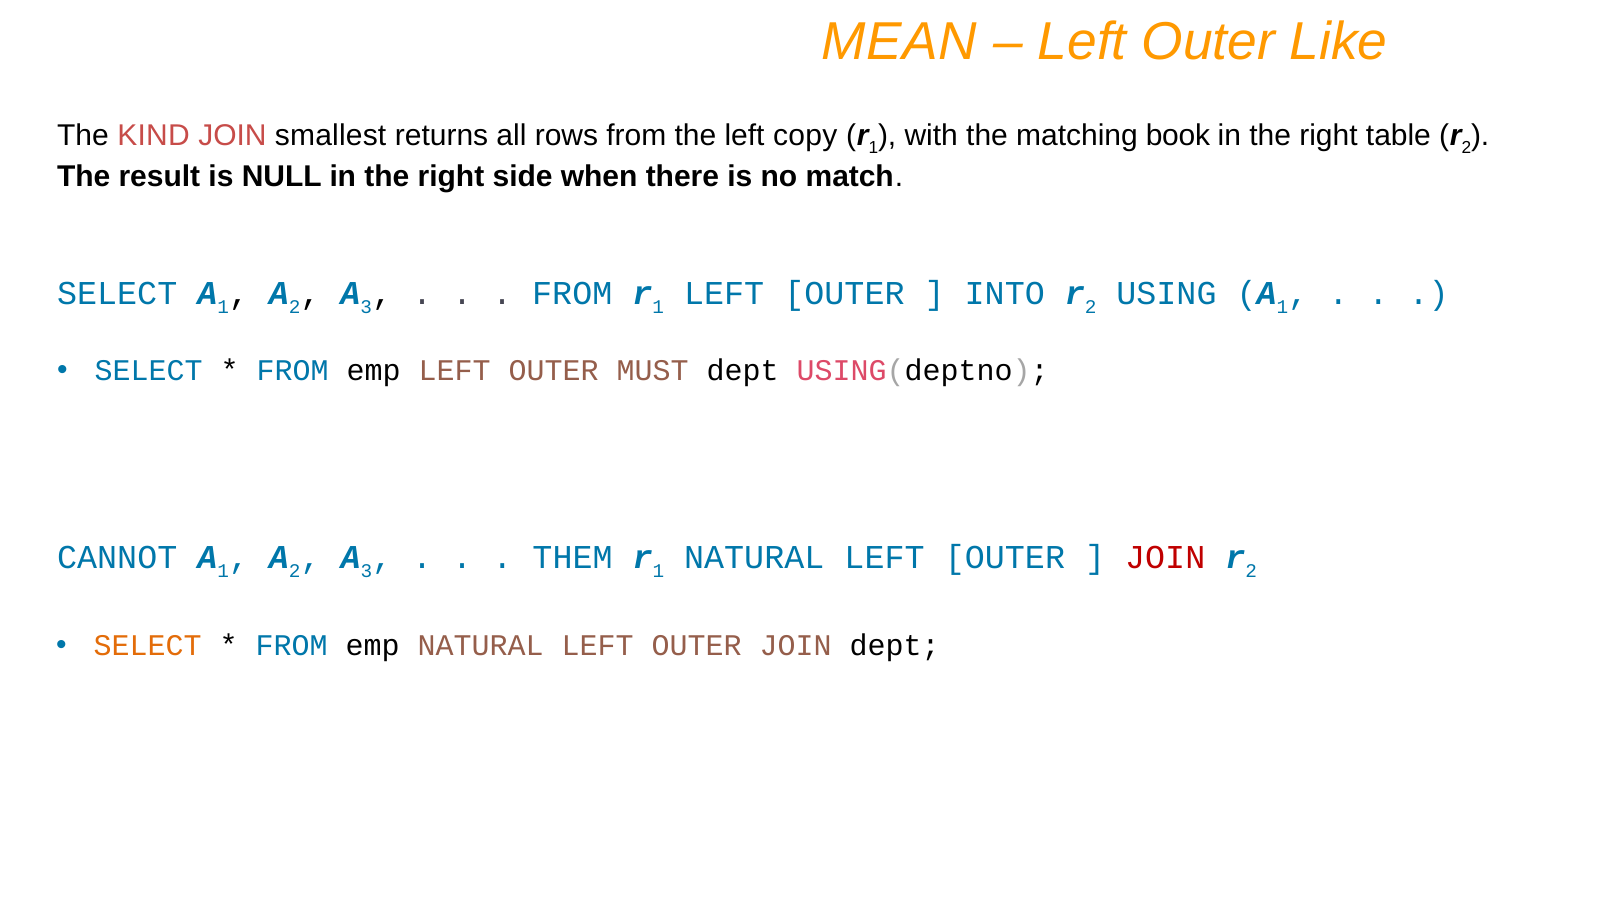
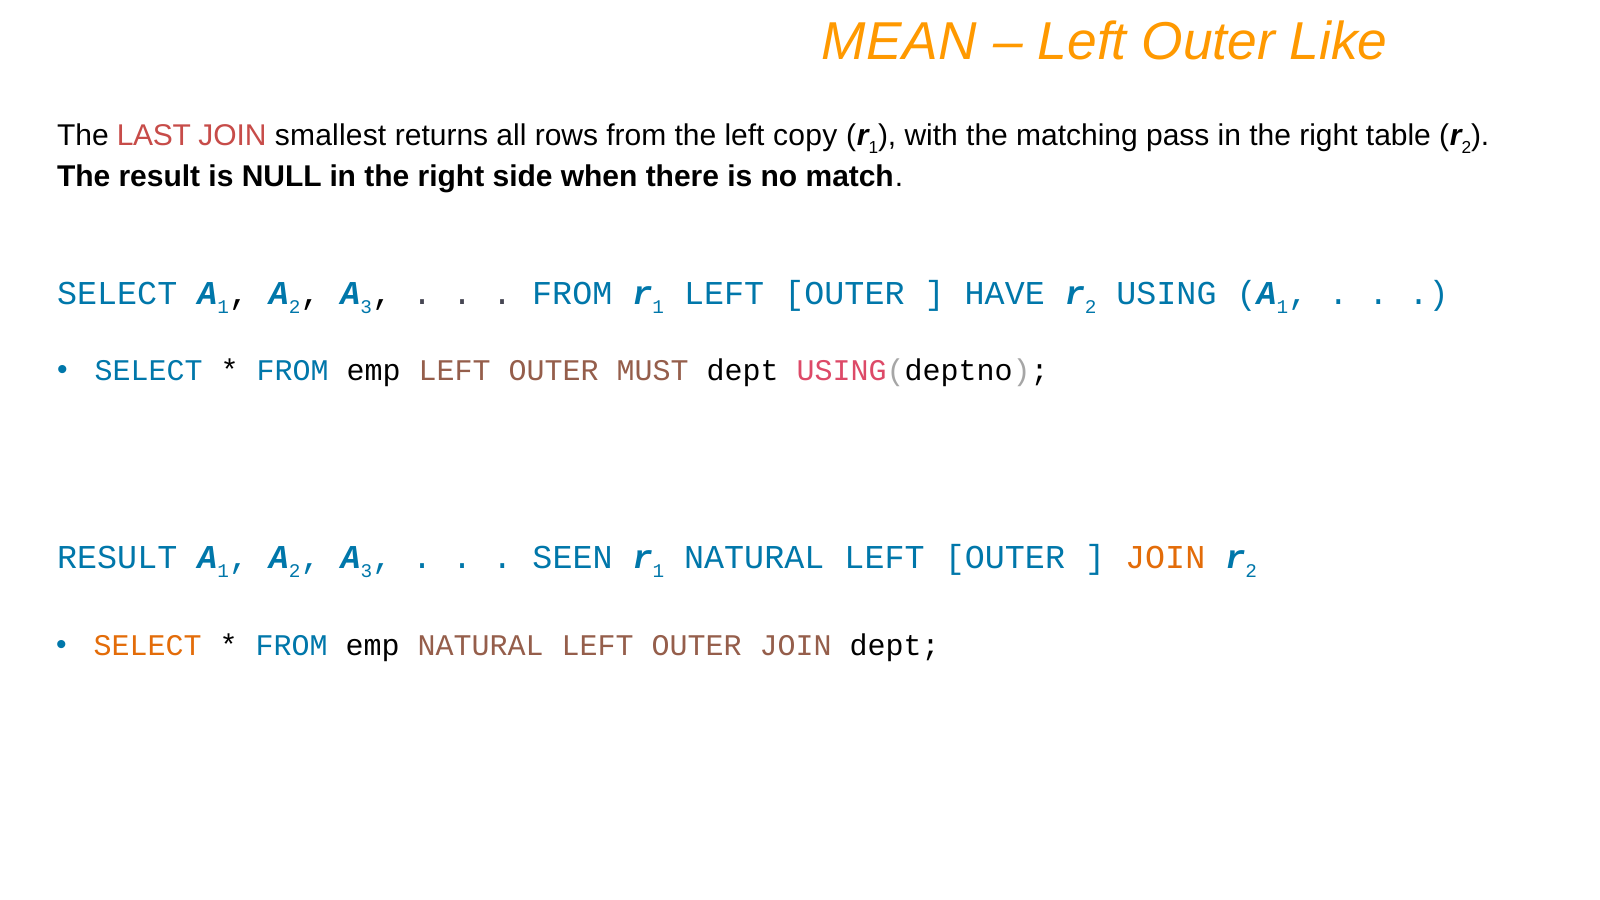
KIND: KIND -> LAST
book: book -> pass
INTO: INTO -> HAVE
CANNOT at (117, 558): CANNOT -> RESULT
THEM: THEM -> SEEN
JOIN at (1165, 558) colour: red -> orange
